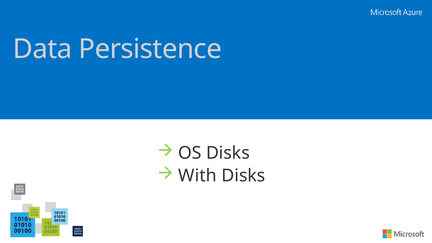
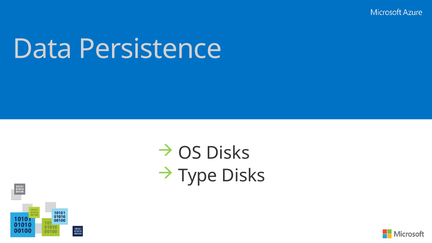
With: With -> Type
